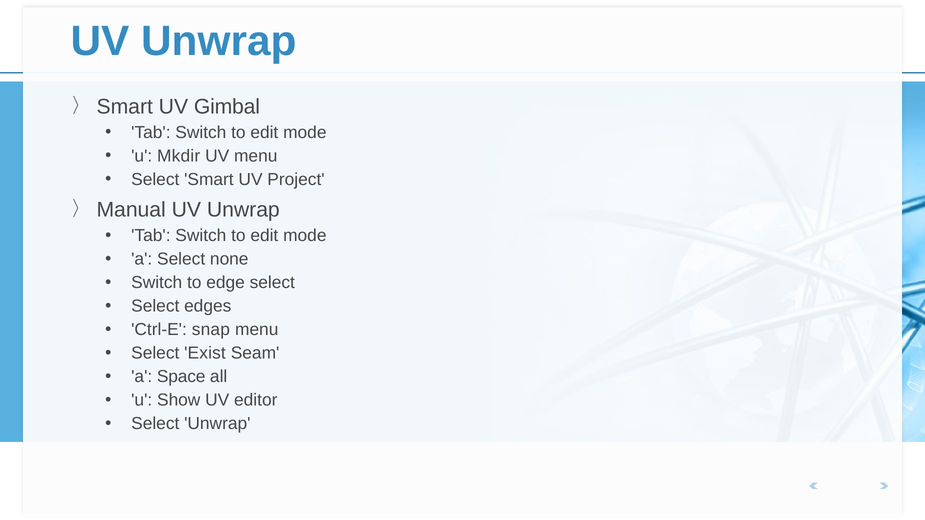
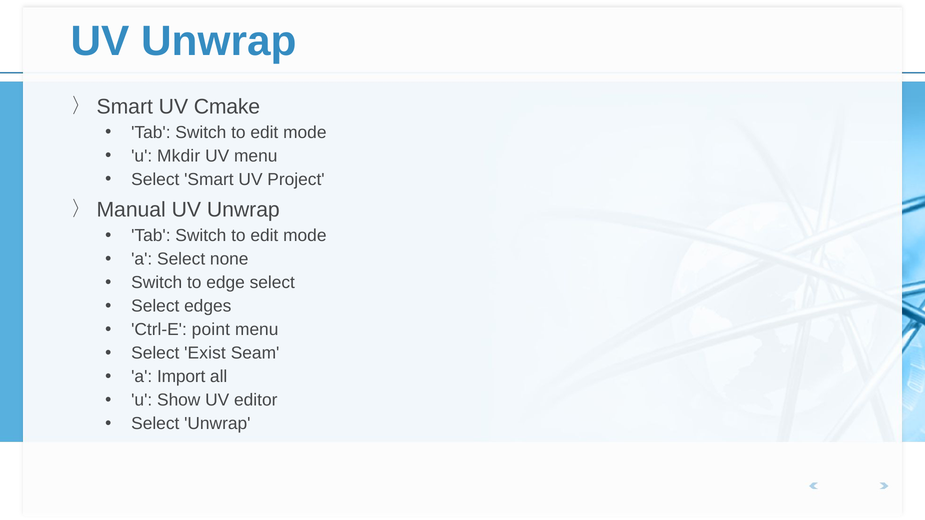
Gimbal: Gimbal -> Cmake
snap: snap -> point
Space: Space -> Import
